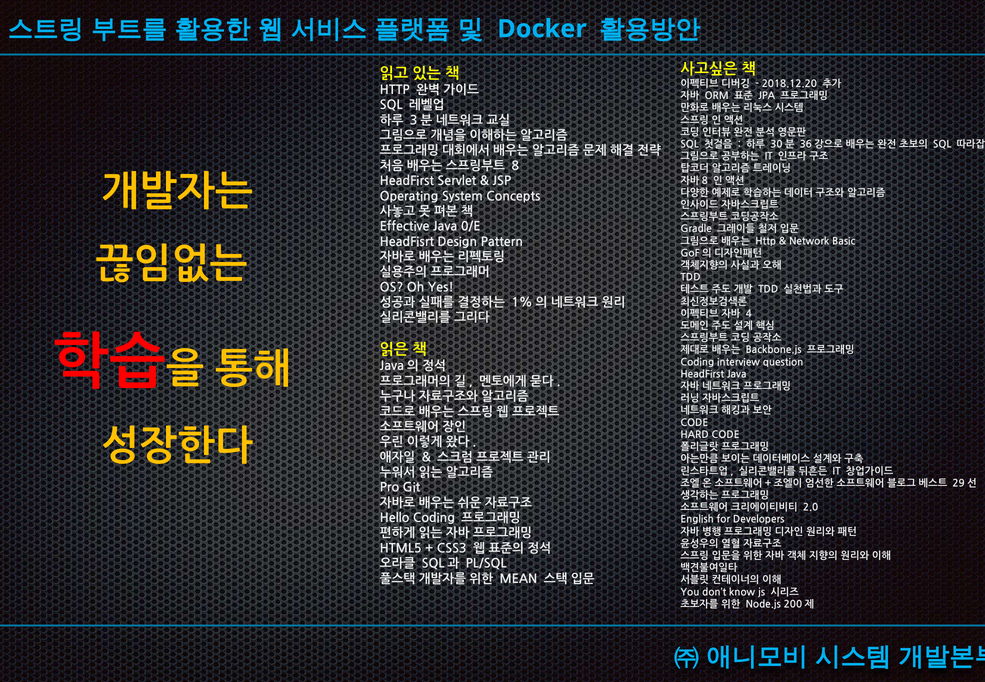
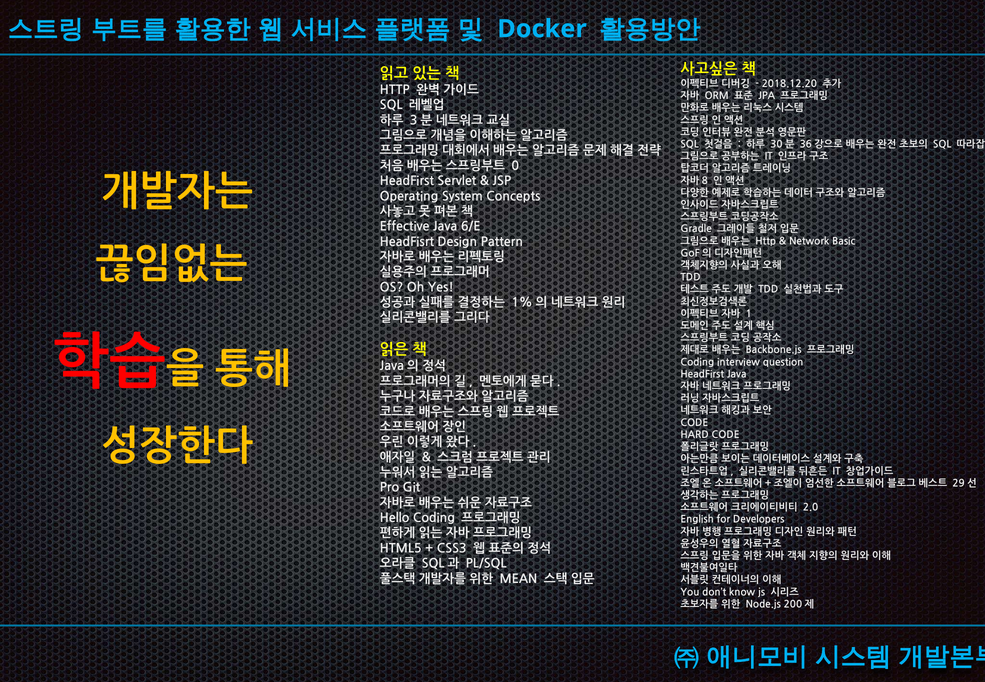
8: 8 -> 0
0/E: 0/E -> 6/E
4: 4 -> 1
